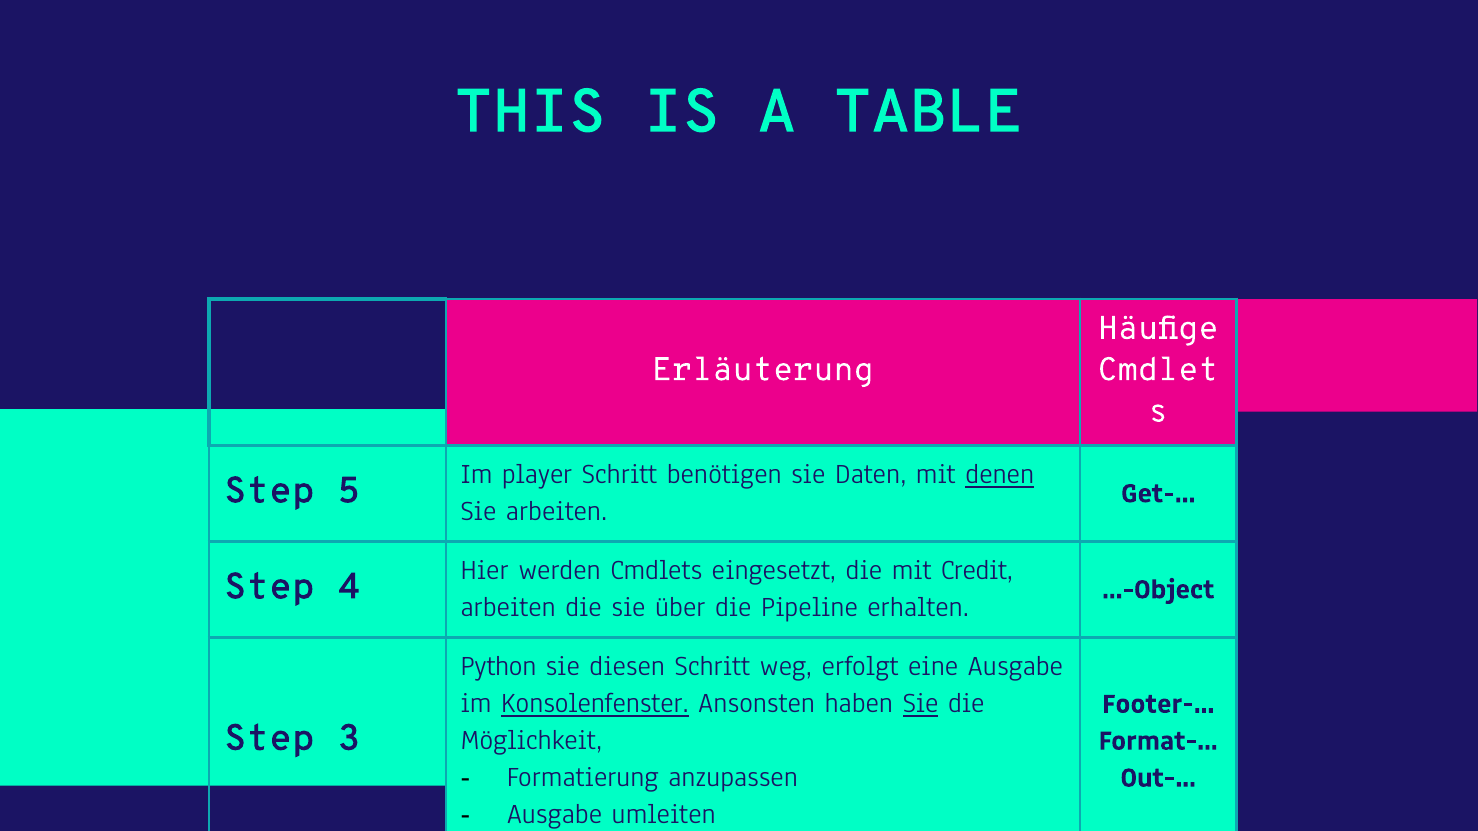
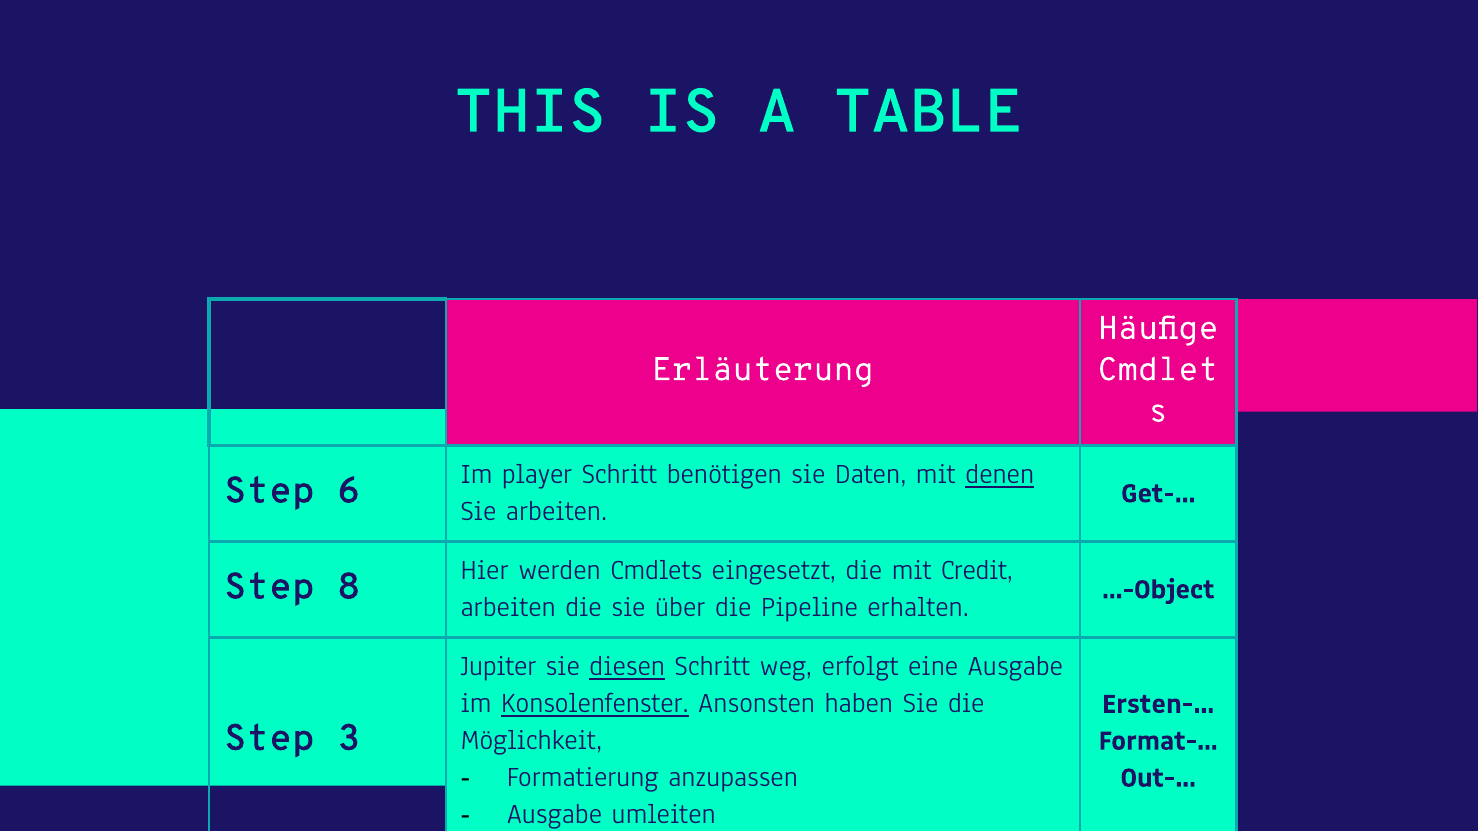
5: 5 -> 6
4: 4 -> 8
Python: Python -> Jupiter
diesen underline: none -> present
Footer-…: Footer-… -> Ersten-…
Sie at (921, 704) underline: present -> none
